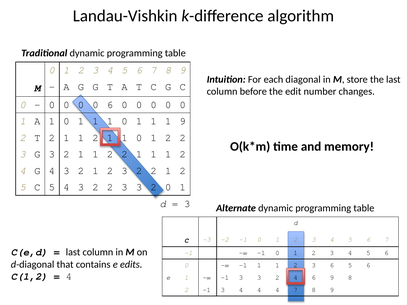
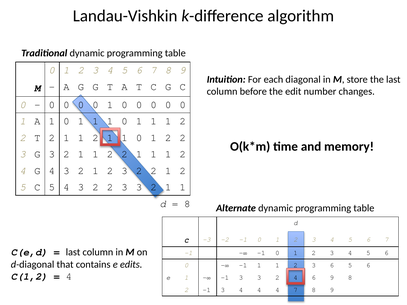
6 at (110, 105): 6 -> 1
9 at (183, 121): 9 -> 2
3 3 2 0: 0 -> 1
3 at (187, 204): 3 -> 8
